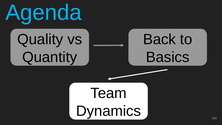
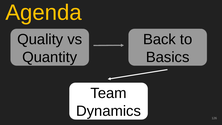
Agenda colour: light blue -> yellow
